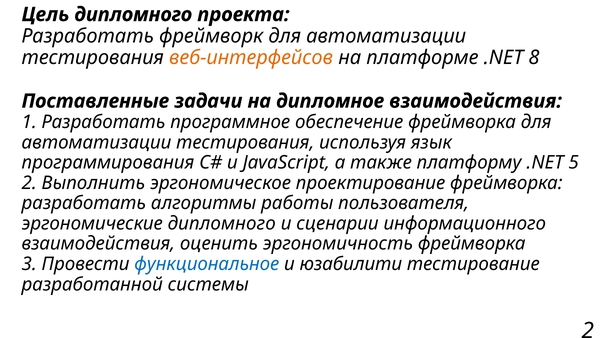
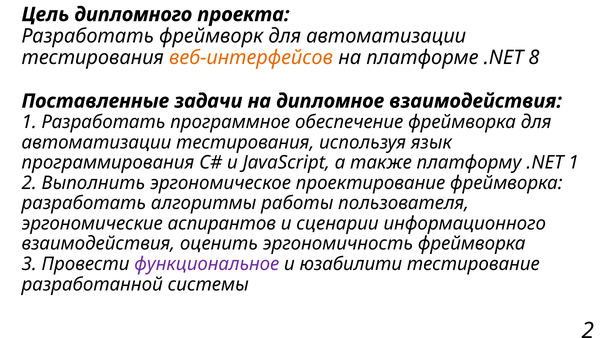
.NET 5: 5 -> 1
эргономические дипломного: дипломного -> аспирантов
функциональное colour: blue -> purple
